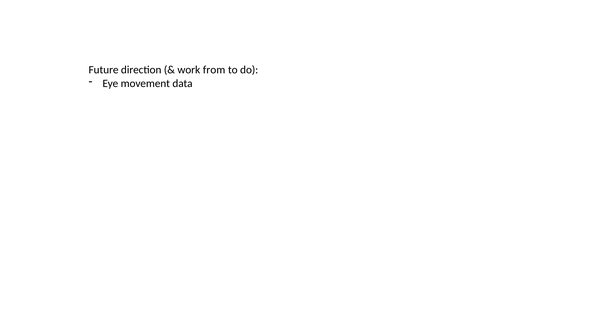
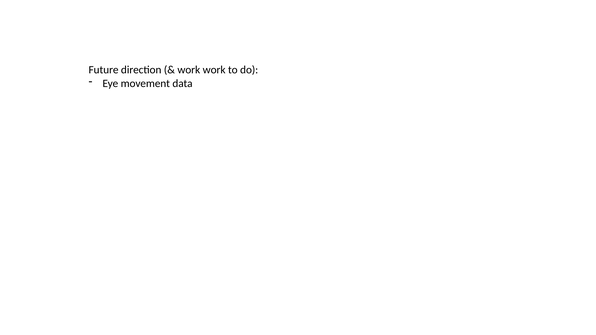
work from: from -> work
